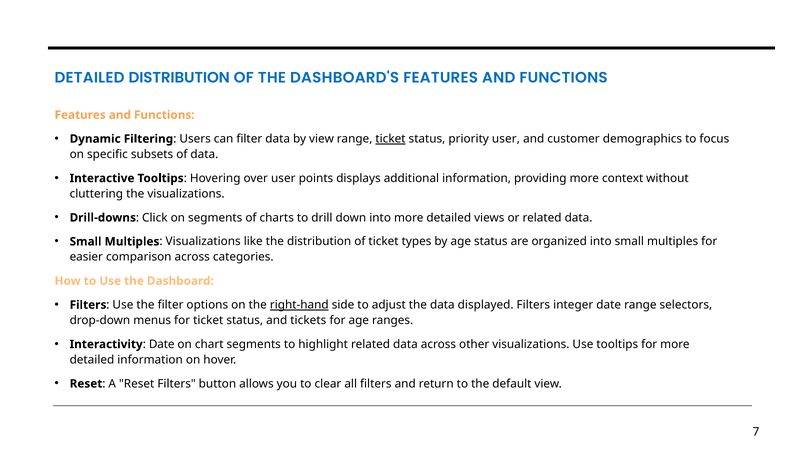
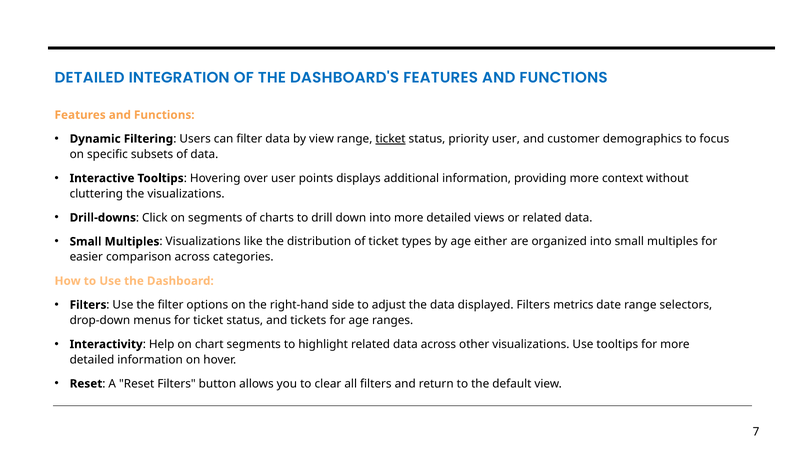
DETAILED DISTRIBUTION: DISTRIBUTION -> INTEGRATION
age status: status -> either
right-hand underline: present -> none
integer: integer -> metrics
Interactivity Date: Date -> Help
